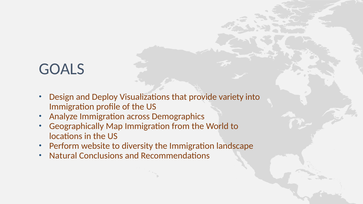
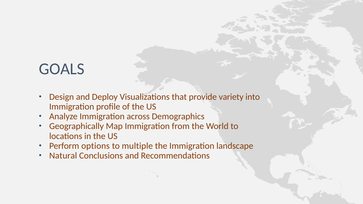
website: website -> options
diversity: diversity -> multiple
